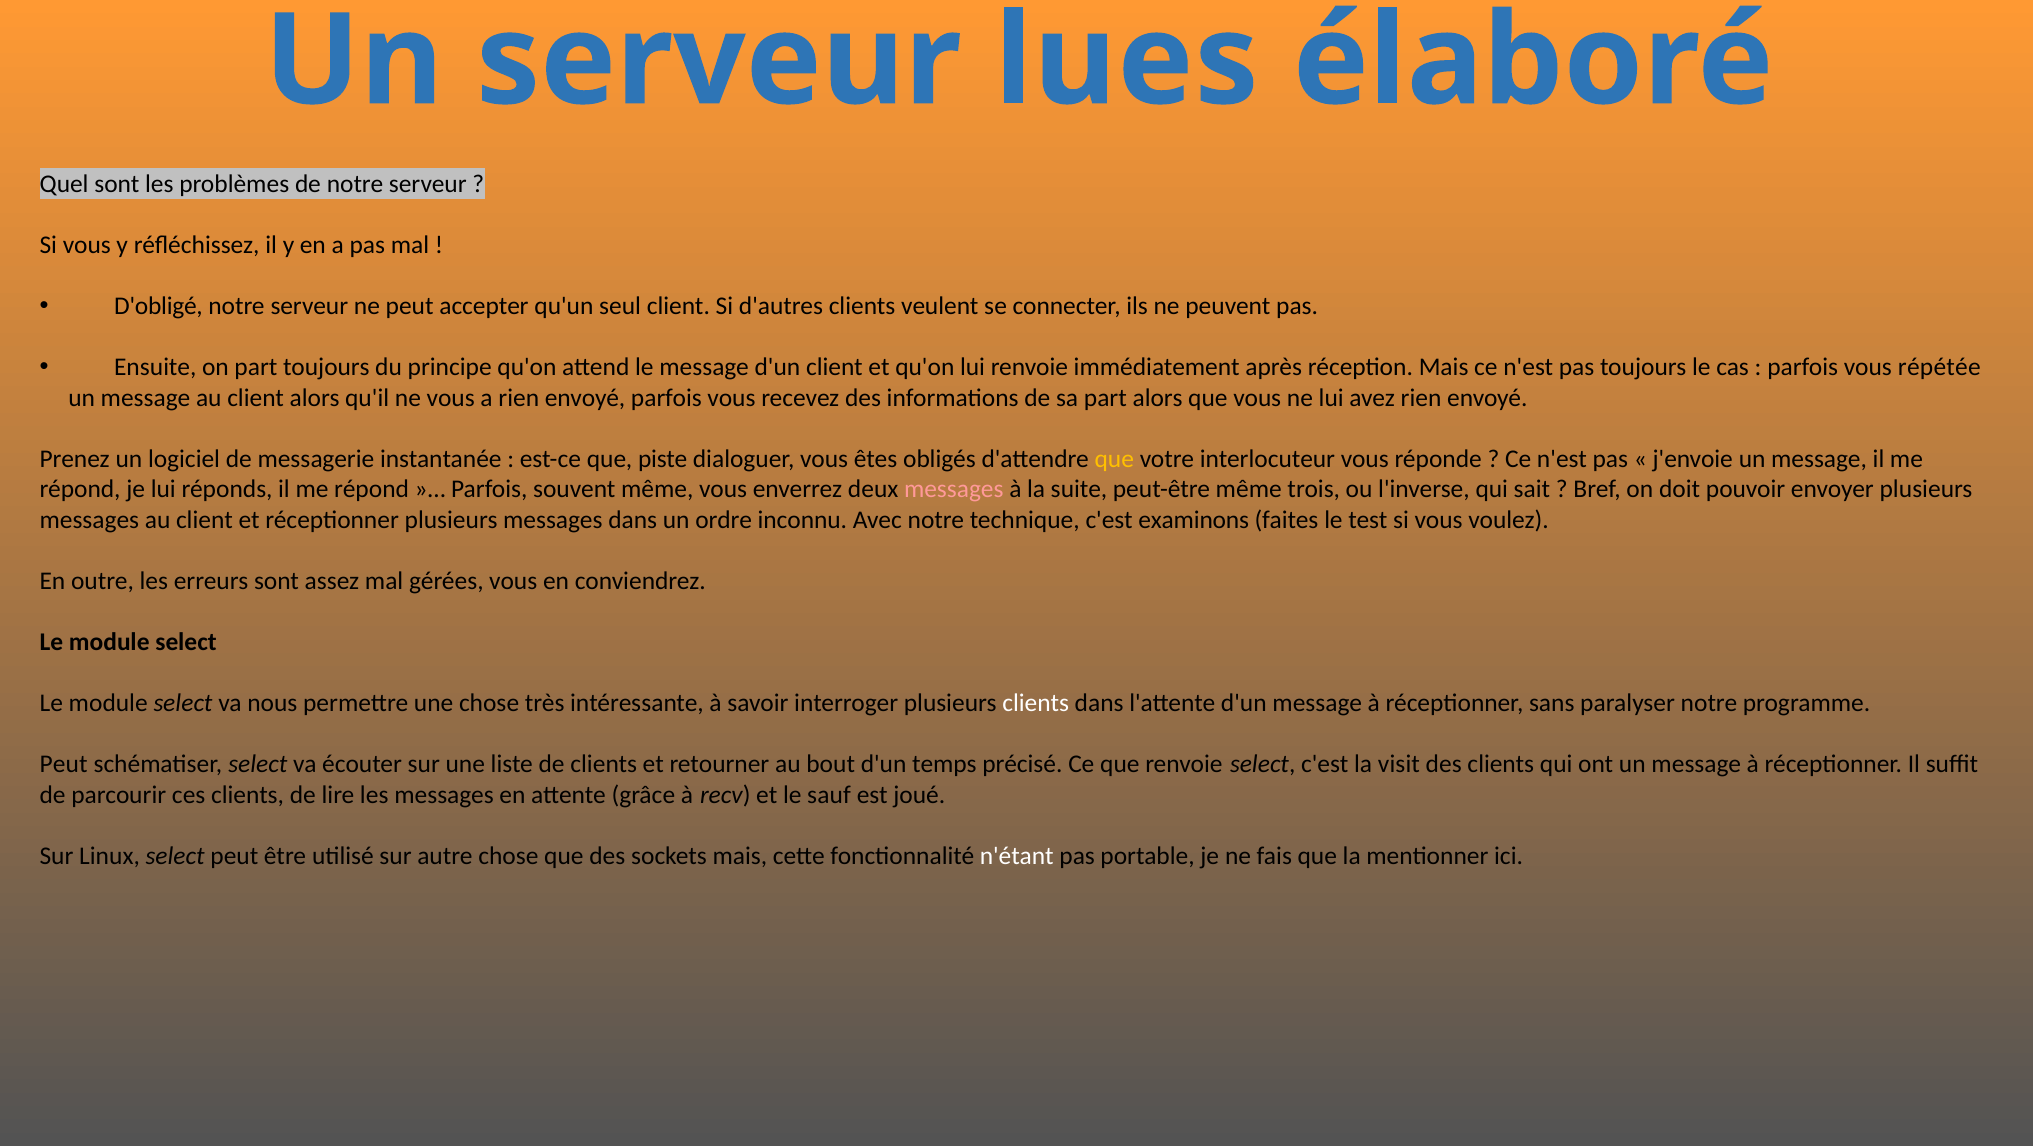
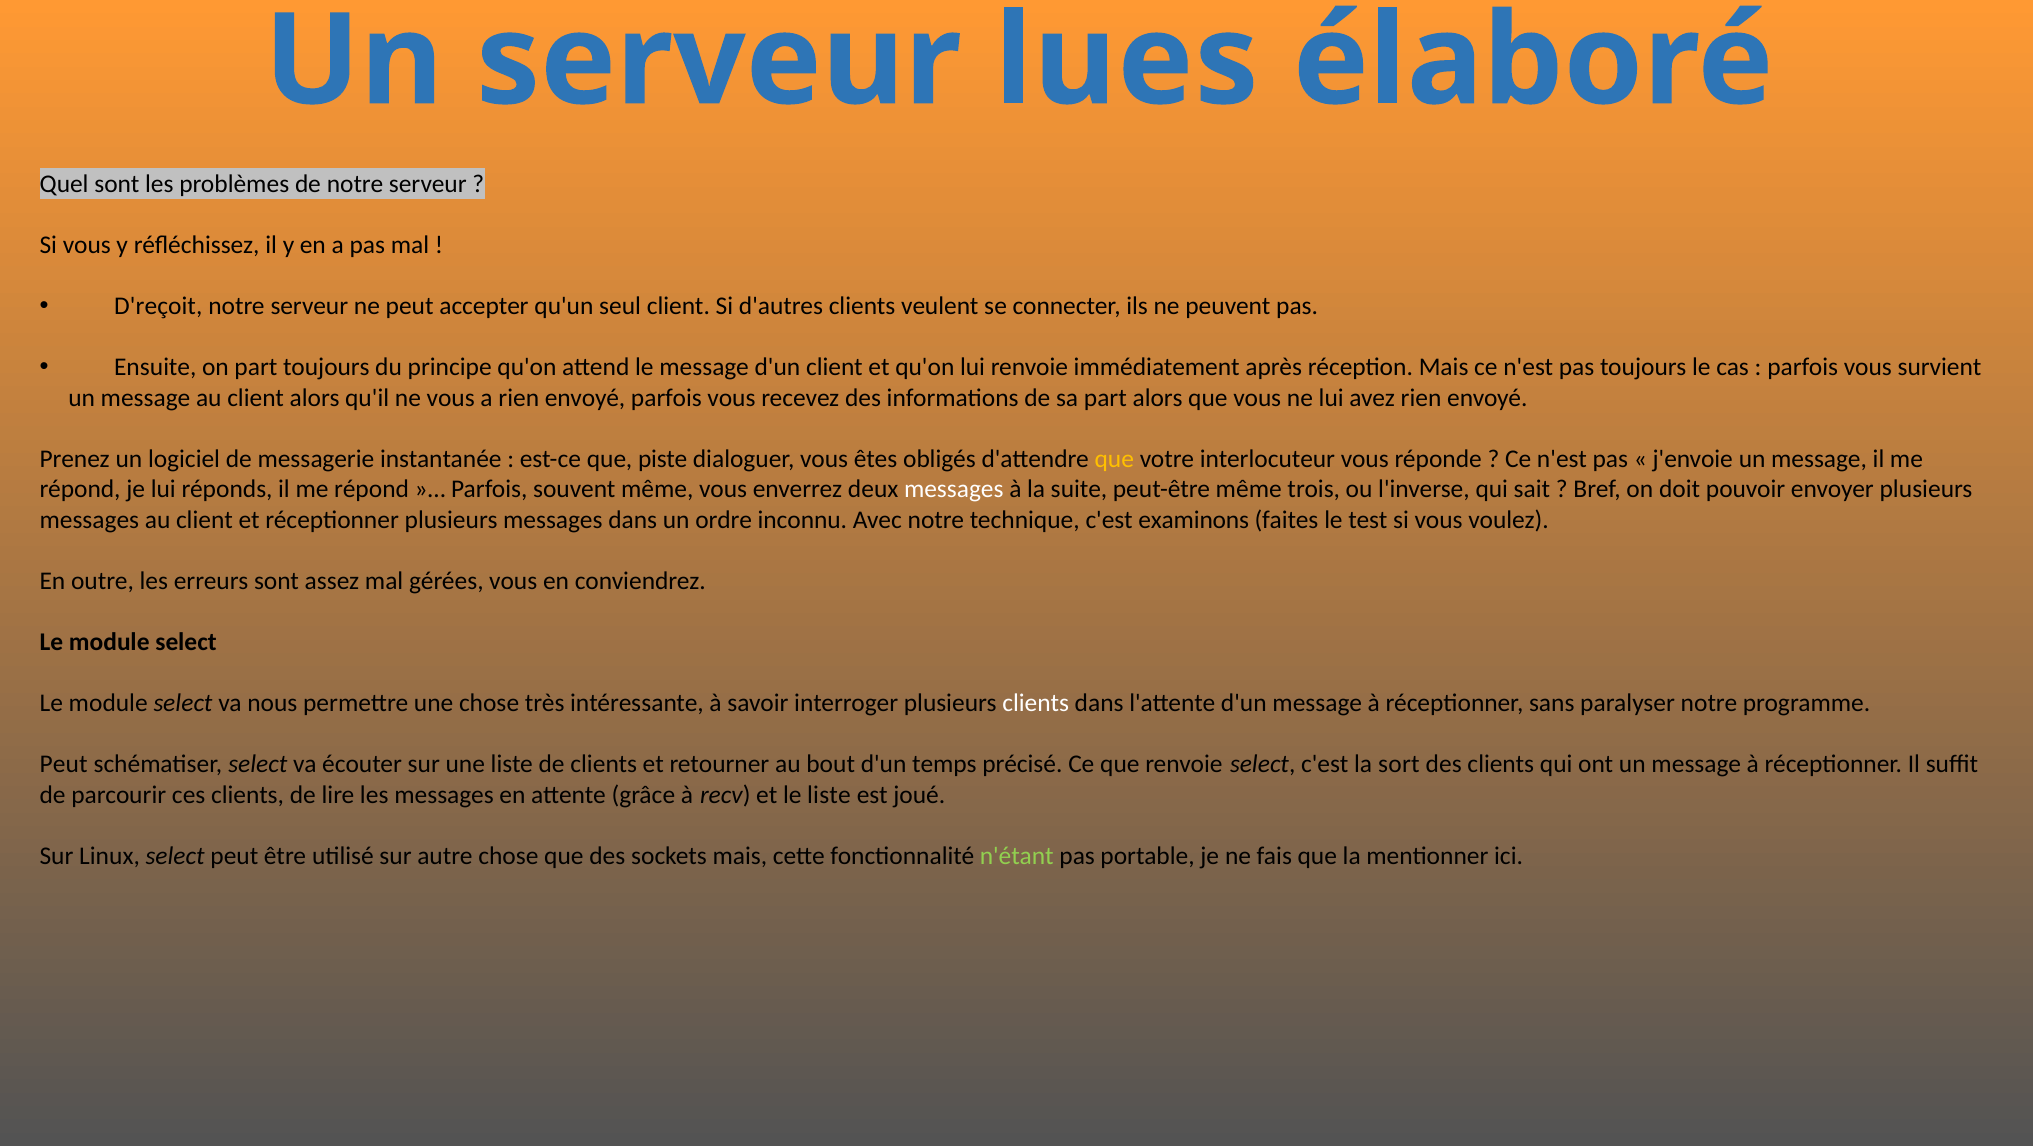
D'obligé: D'obligé -> D'reçoit
répétée: répétée -> survient
messages at (954, 490) colour: pink -> white
visit: visit -> sort
le sauf: sauf -> liste
n'étant colour: white -> light green
